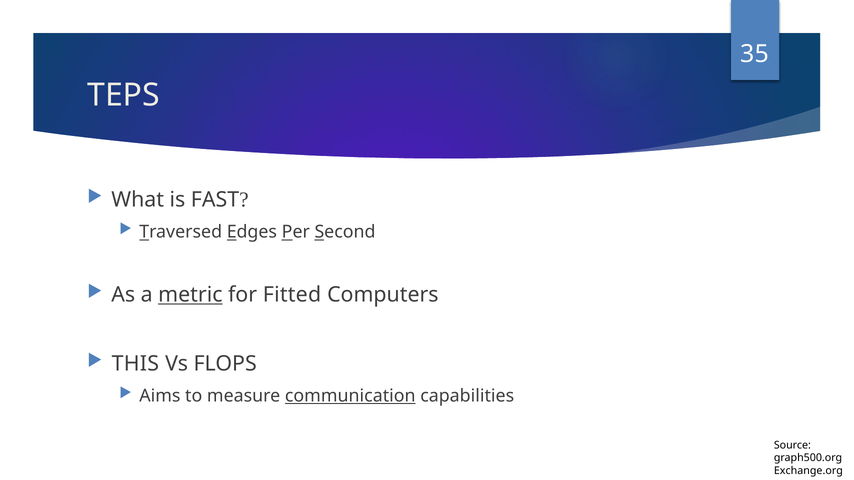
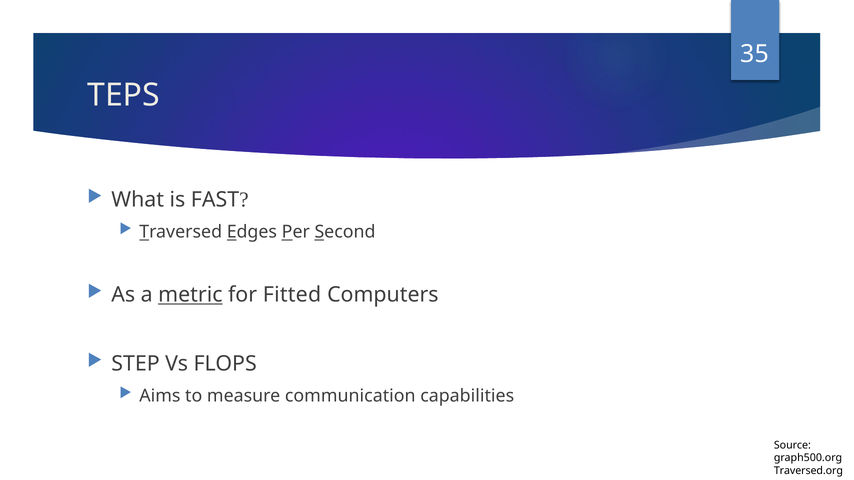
THIS: THIS -> STEP
communication underline: present -> none
Exchange.org: Exchange.org -> Traversed.org
